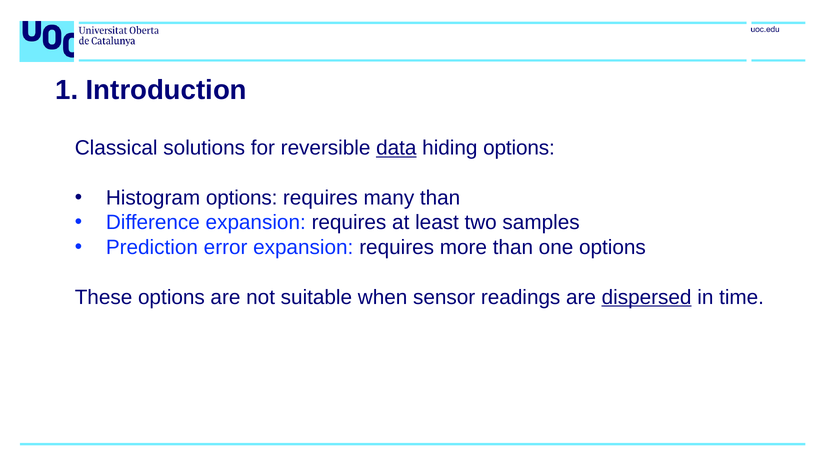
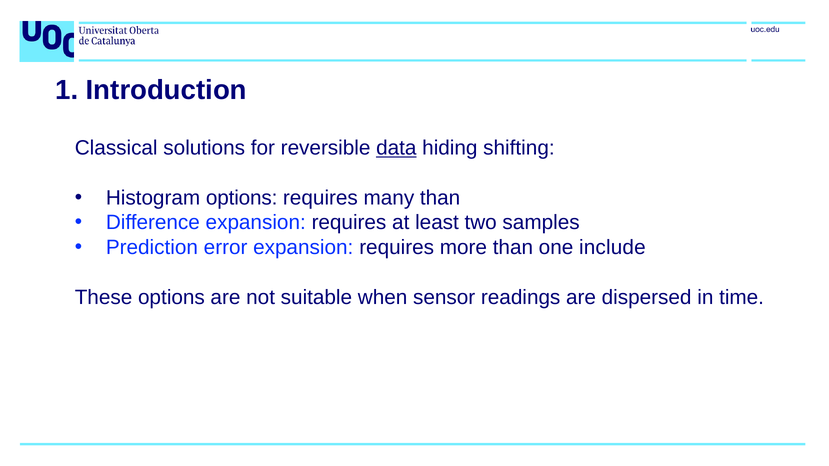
hiding options: options -> shifting
one options: options -> include
dispersed underline: present -> none
